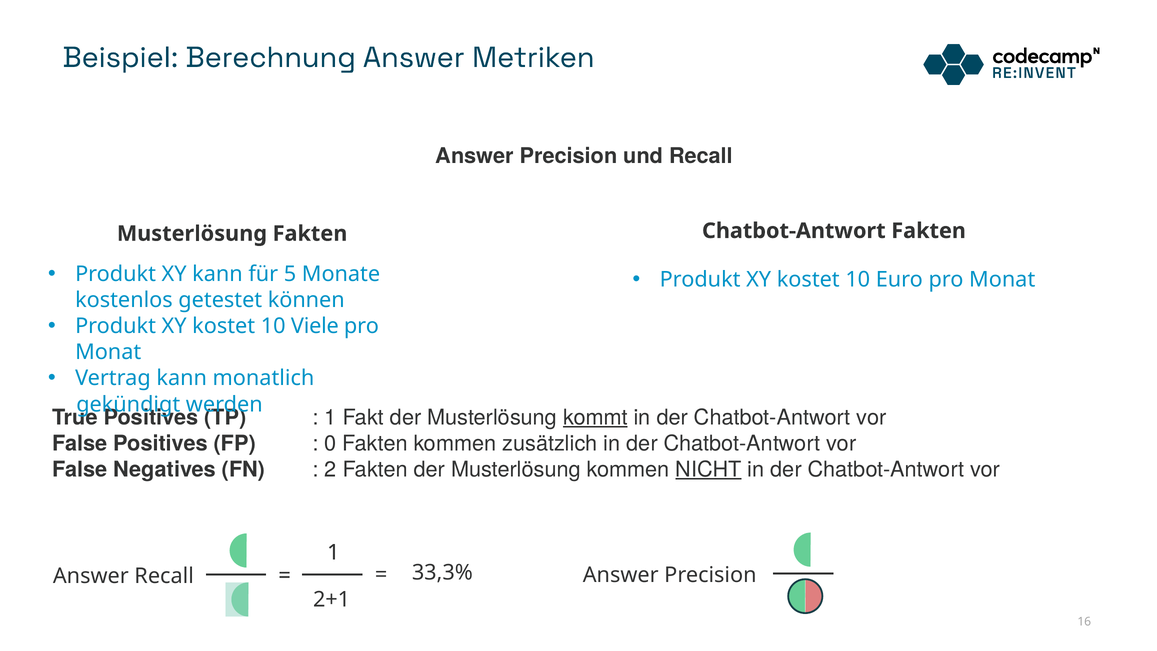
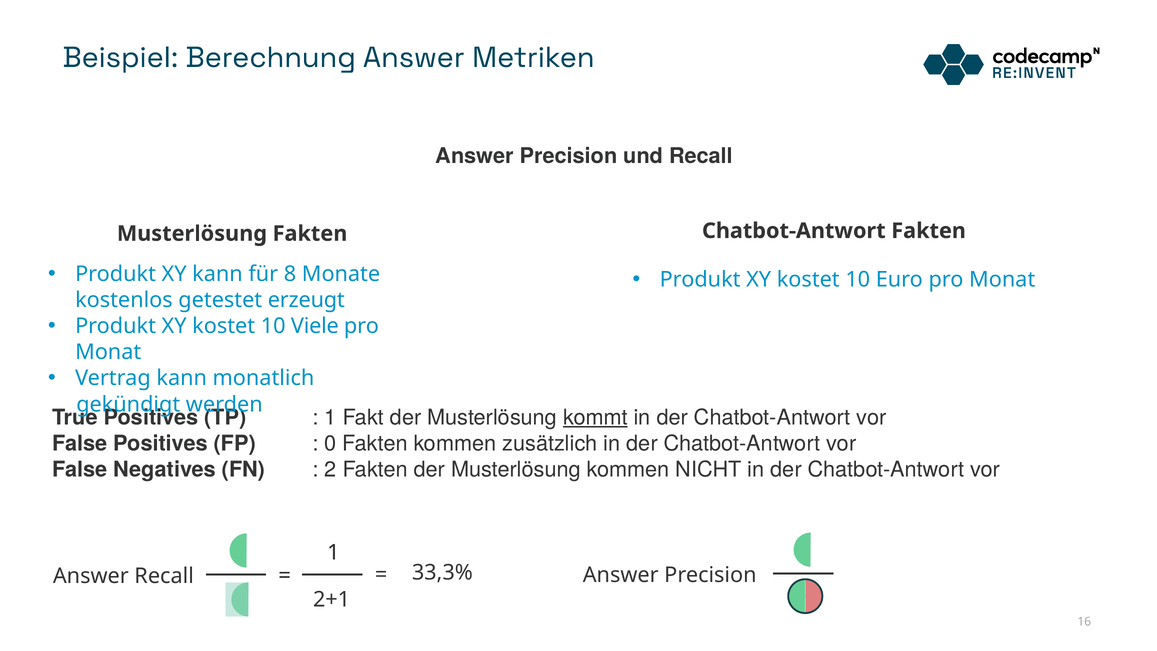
5: 5 -> 8
können: können -> erzeugt
NICHT underline: present -> none
